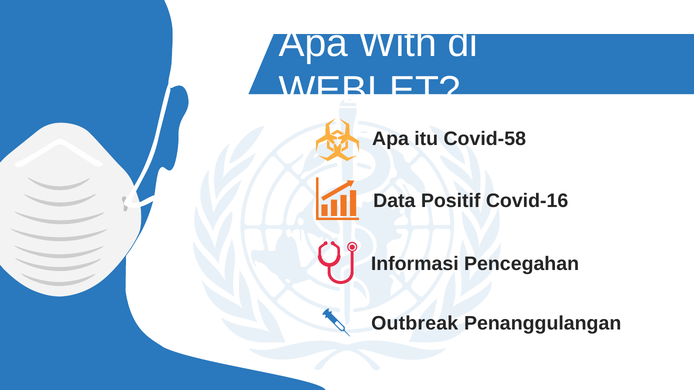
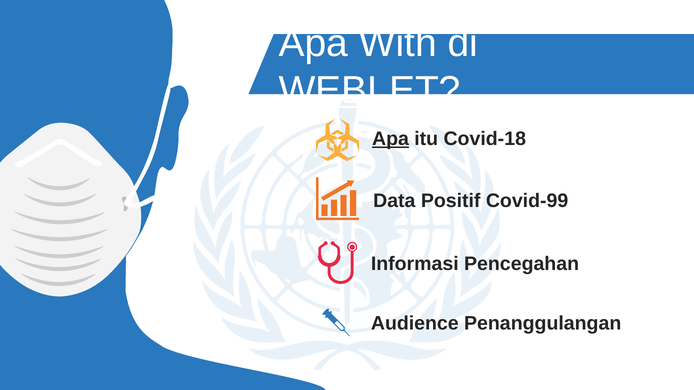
Apa at (390, 139) underline: none -> present
Covid-58: Covid-58 -> Covid-18
Covid-16: Covid-16 -> Covid-99
Outbreak: Outbreak -> Audience
